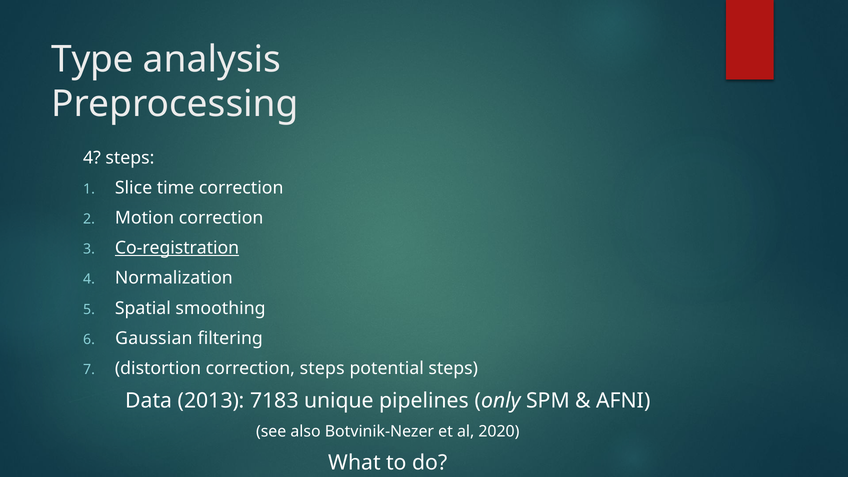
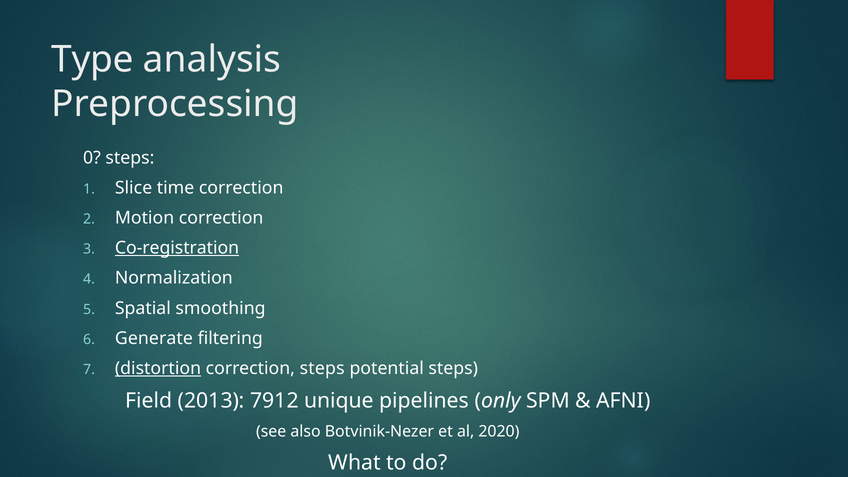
4 at (92, 158): 4 -> 0
Gaussian: Gaussian -> Generate
distortion underline: none -> present
Data: Data -> Field
7183: 7183 -> 7912
